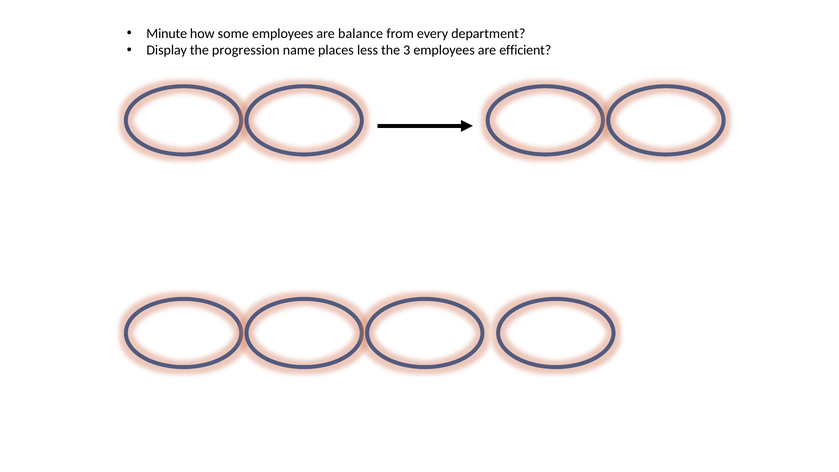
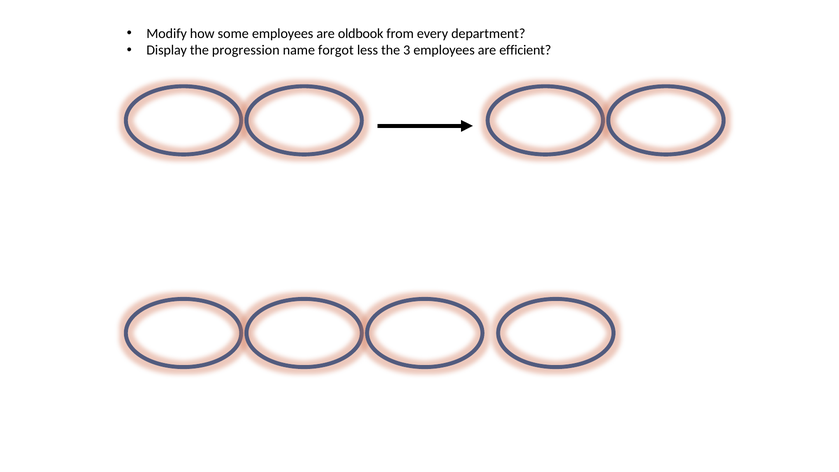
Minute: Minute -> Modify
balance: balance -> oldbook
places: places -> forgot
